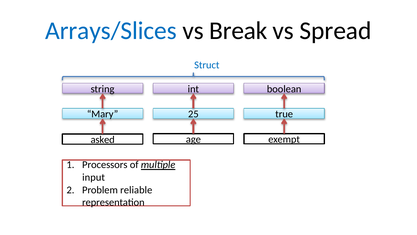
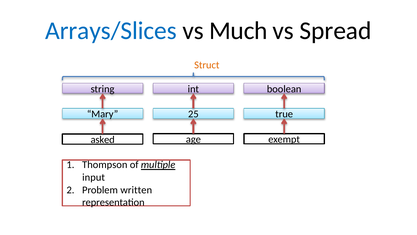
Break: Break -> Much
Struct colour: blue -> orange
Processors: Processors -> Thompson
reliable: reliable -> written
